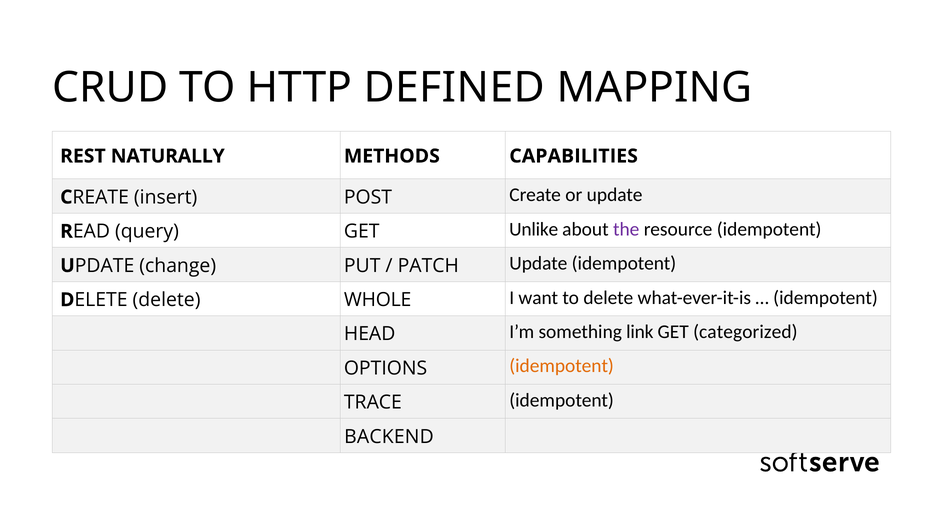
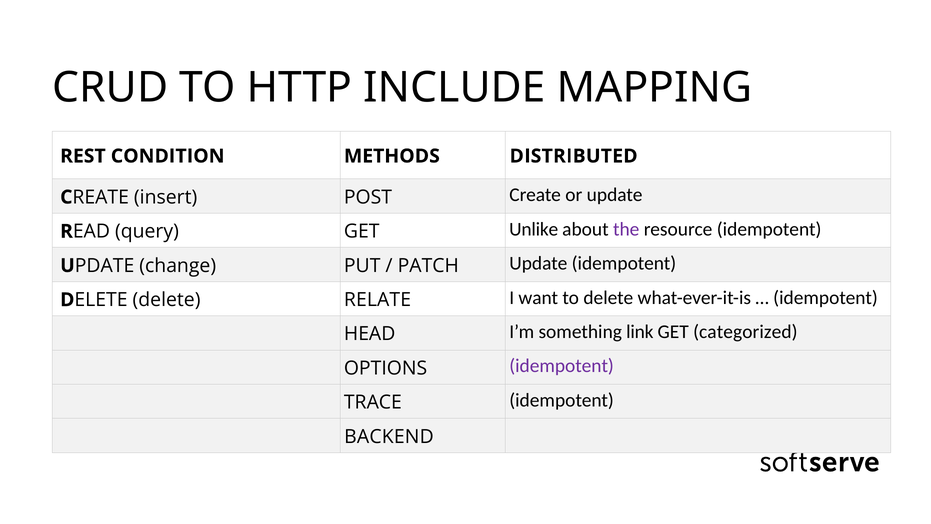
DEFINED: DEFINED -> INCLUDE
NATURALLY: NATURALLY -> CONDITION
CAPABILITIES: CAPABILITIES -> DISTRIBUTED
WHOLE: WHOLE -> RELATE
idempotent at (562, 366) colour: orange -> purple
